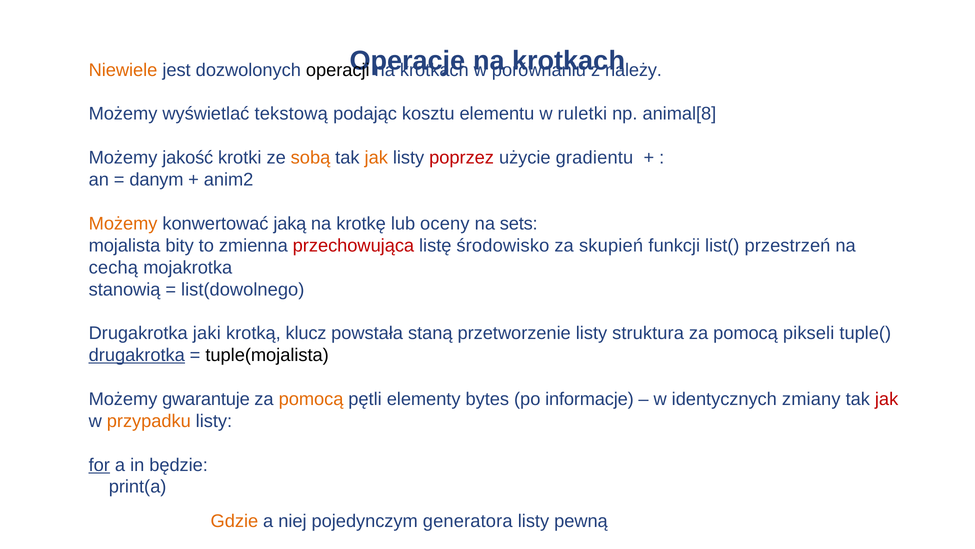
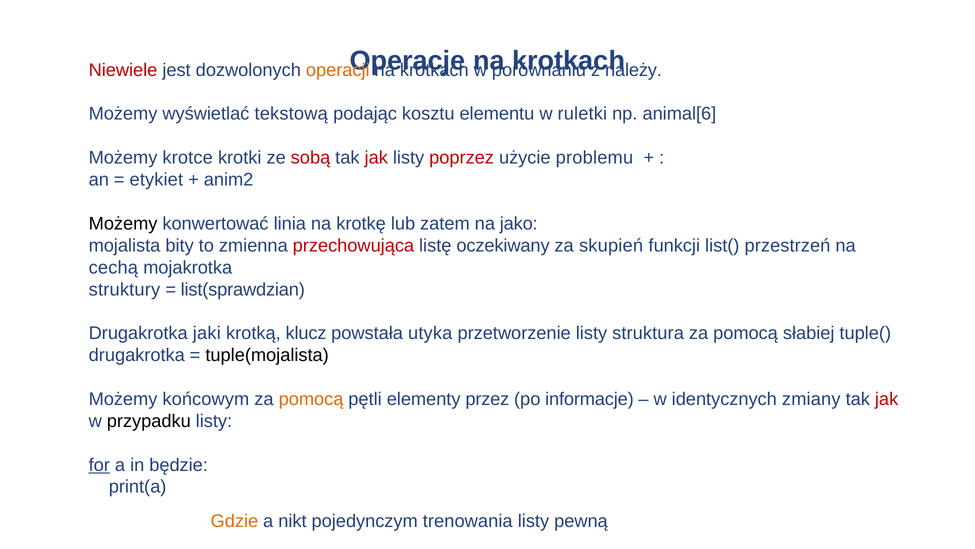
Niewiele colour: orange -> red
operacji colour: black -> orange
animal[8: animal[8 -> animal[6
jakość: jakość -> krotce
sobą colour: orange -> red
jak at (376, 158) colour: orange -> red
gradientu: gradientu -> problemu
danym: danym -> etykiet
Możemy at (123, 223) colour: orange -> black
jaką: jaką -> linia
oceny: oceny -> zatem
sets: sets -> jako
środowisko: środowisko -> oczekiwany
stanowią: stanowią -> struktury
list(dowolnego: list(dowolnego -> list(sprawdzian
staną: staną -> utyka
pikseli: pikseli -> słabiej
drugakrotka at (137, 355) underline: present -> none
gwarantuje: gwarantuje -> końcowym
bytes: bytes -> przez
przypadku colour: orange -> black
niej: niej -> nikt
generatora: generatora -> trenowania
